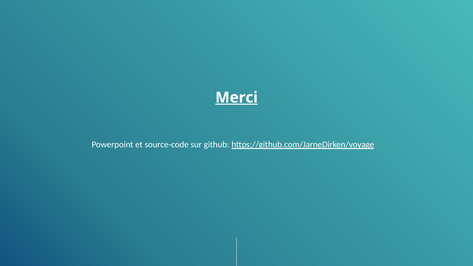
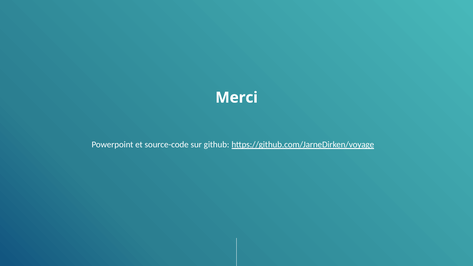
Merci underline: present -> none
